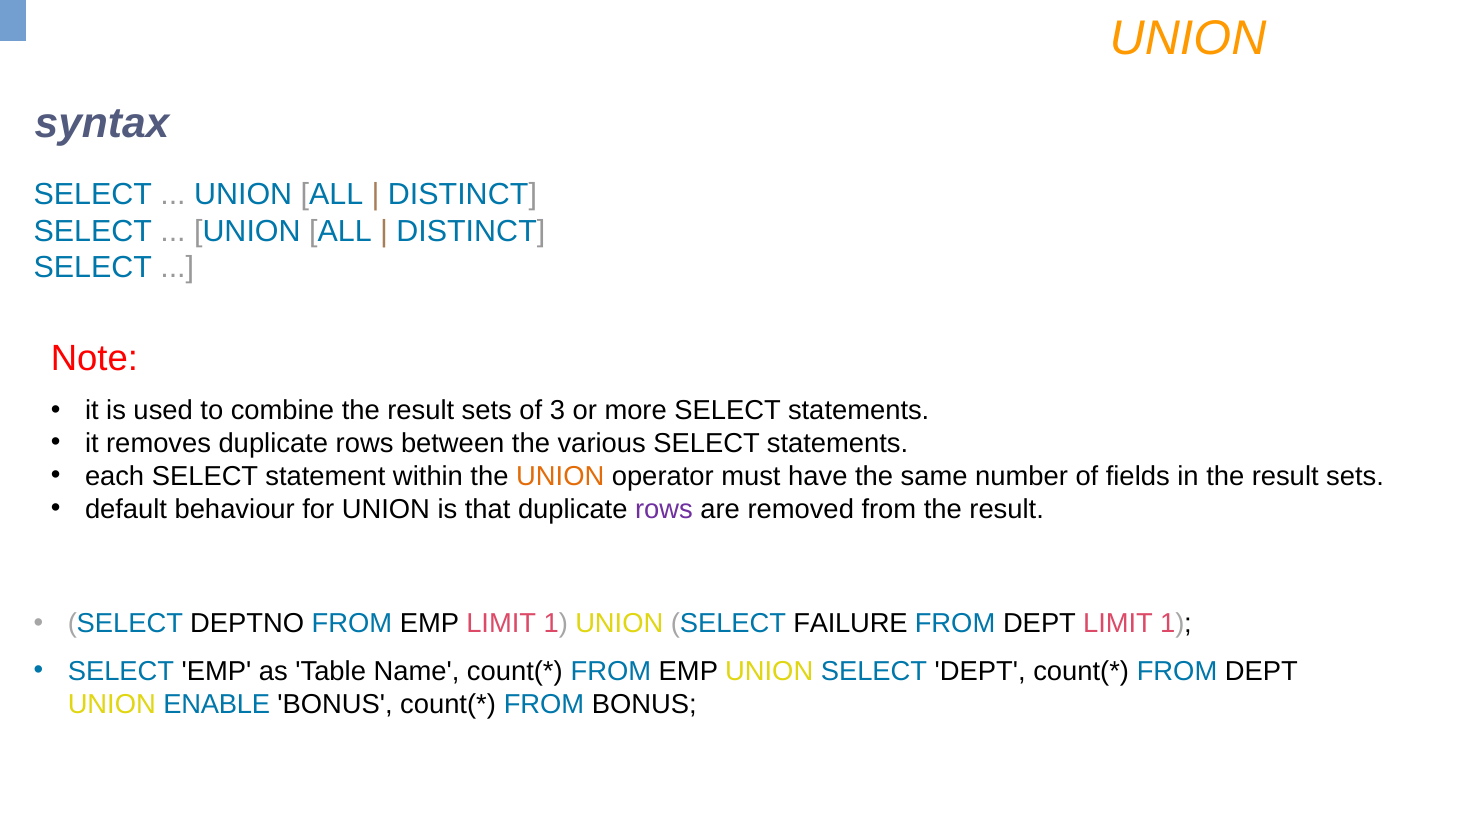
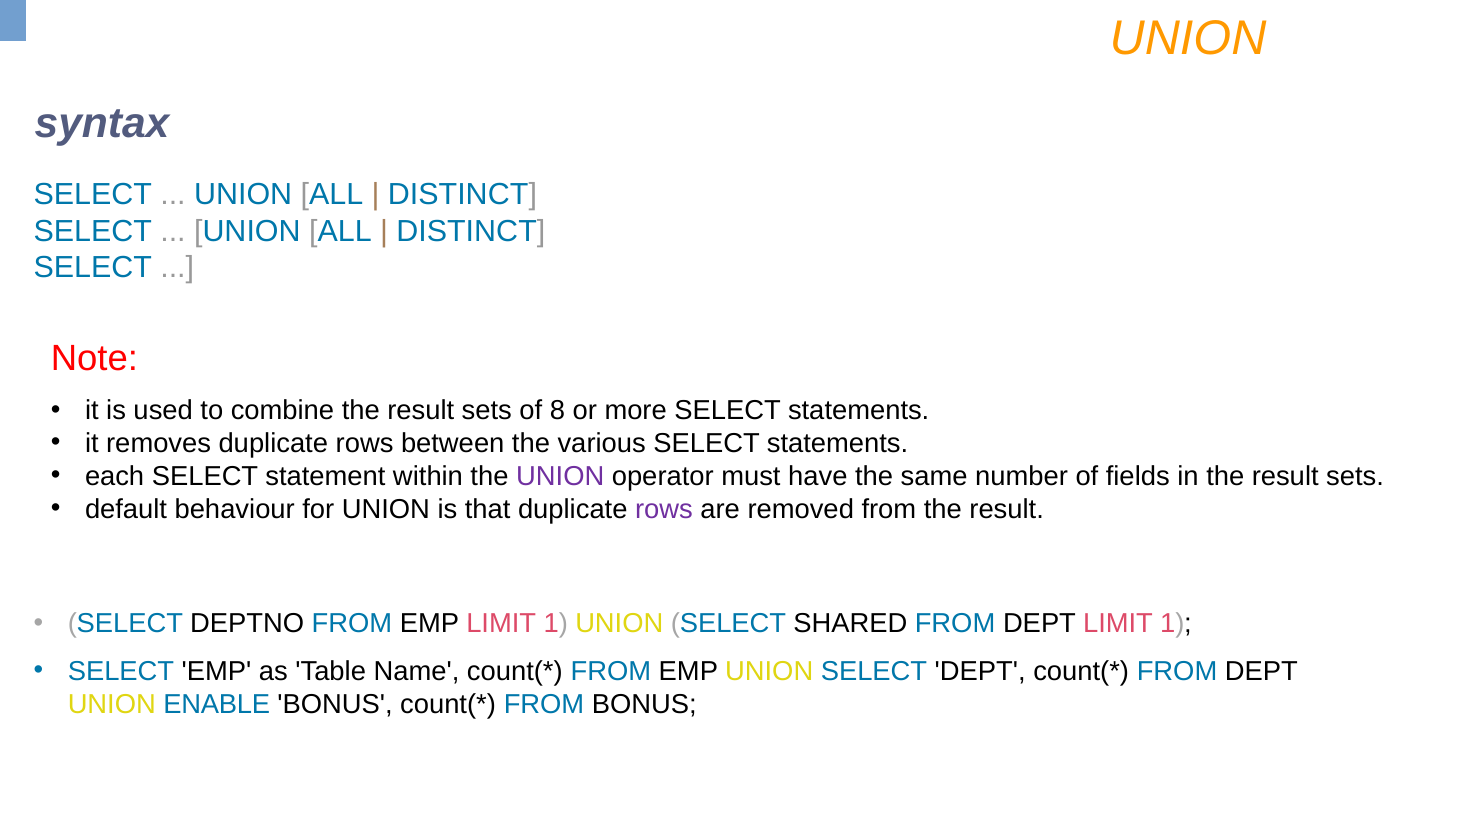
3: 3 -> 8
UNION at (560, 476) colour: orange -> purple
FAILURE: FAILURE -> SHARED
